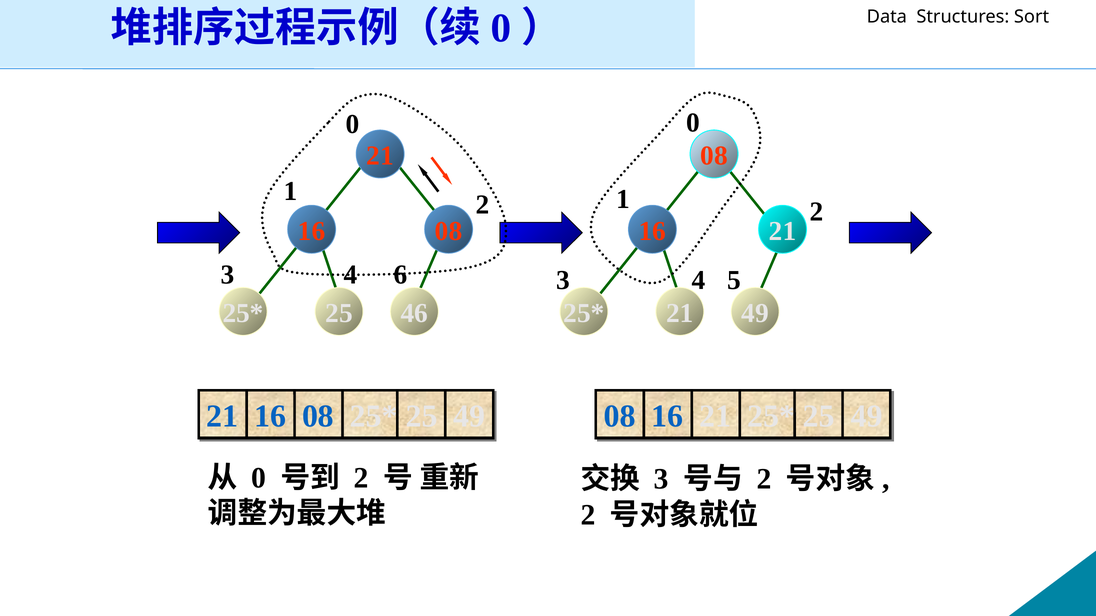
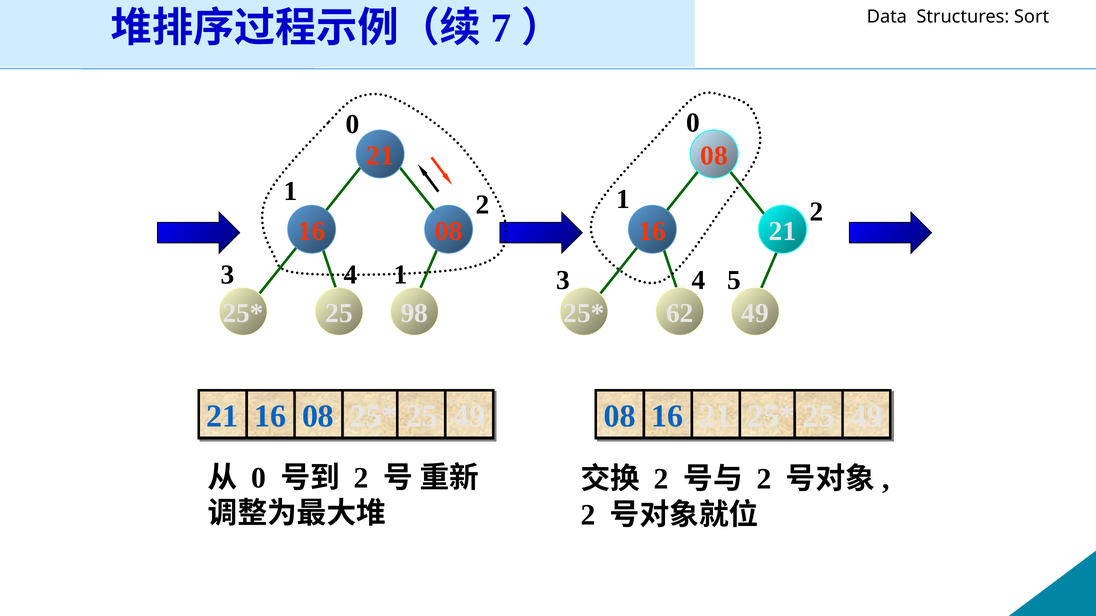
0 at (501, 28): 0 -> 7
4 6: 6 -> 1
46: 46 -> 98
21 at (680, 314): 21 -> 62
3 at (661, 480): 3 -> 2
